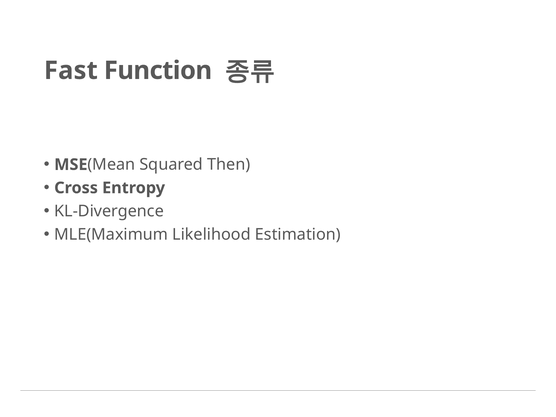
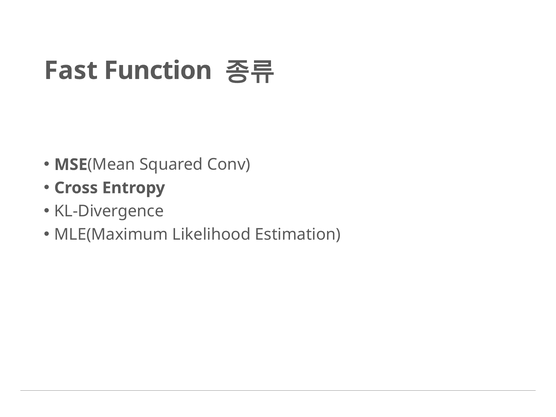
Then: Then -> Conv
